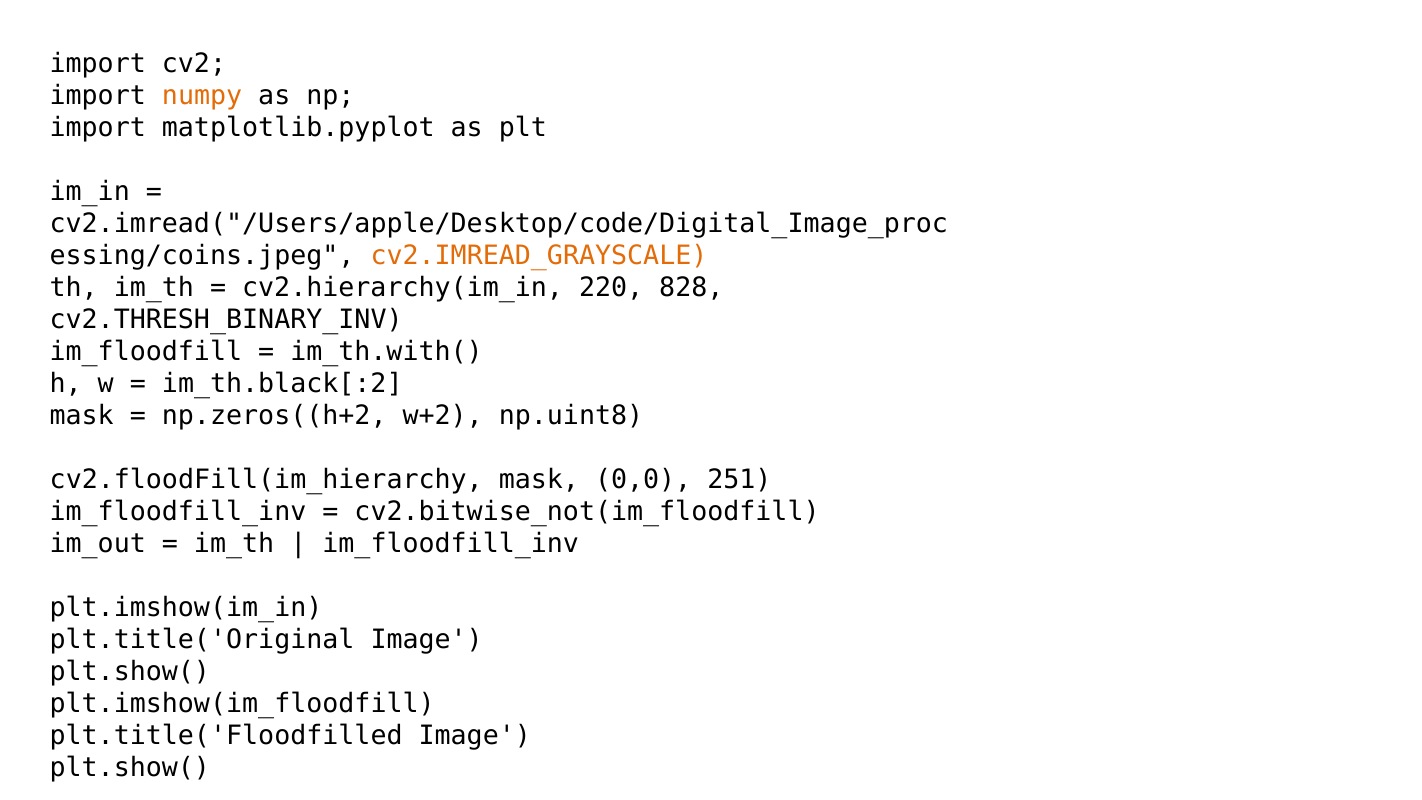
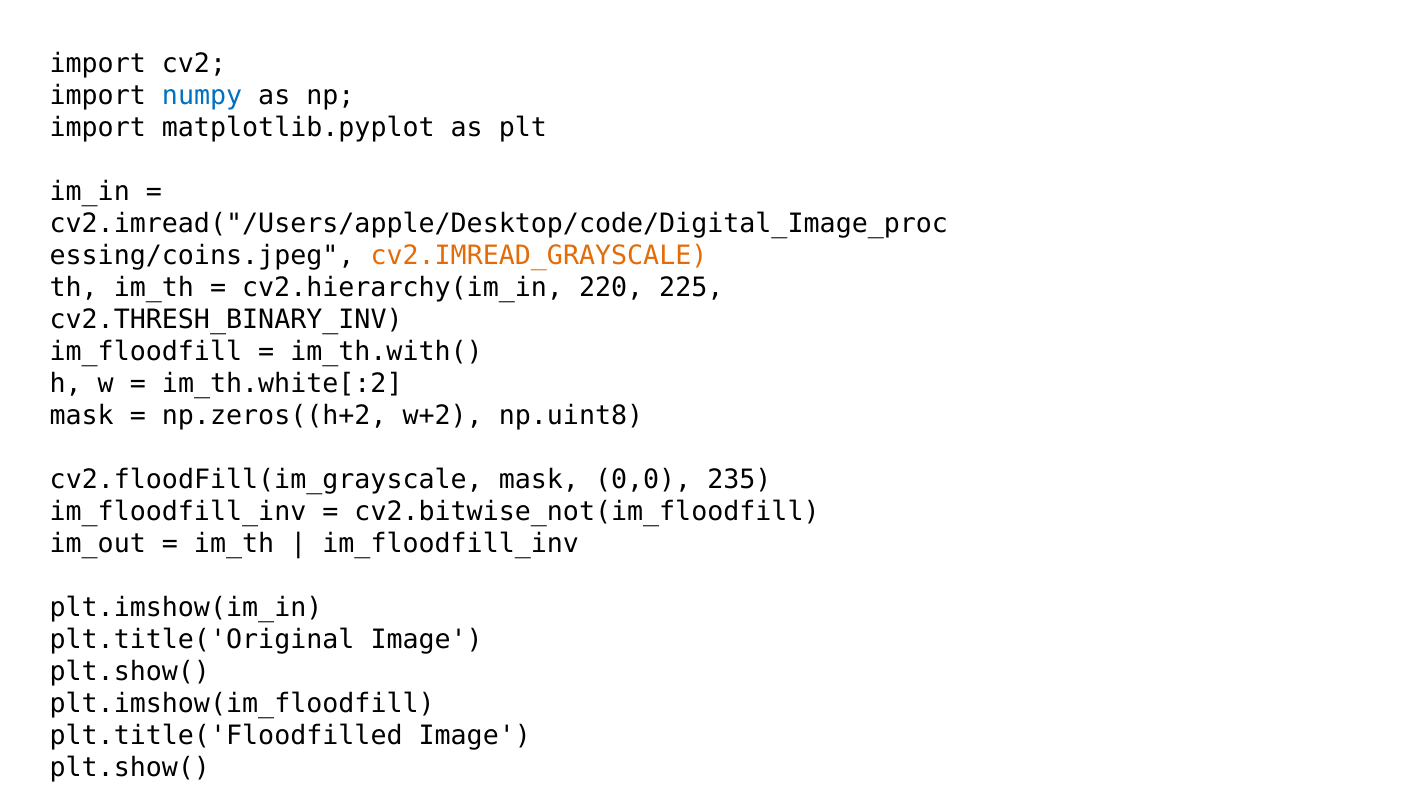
numpy colour: orange -> blue
828: 828 -> 225
im_th.black[:2: im_th.black[:2 -> im_th.white[:2
cv2.floodFill(im_hierarchy: cv2.floodFill(im_hierarchy -> cv2.floodFill(im_grayscale
251: 251 -> 235
